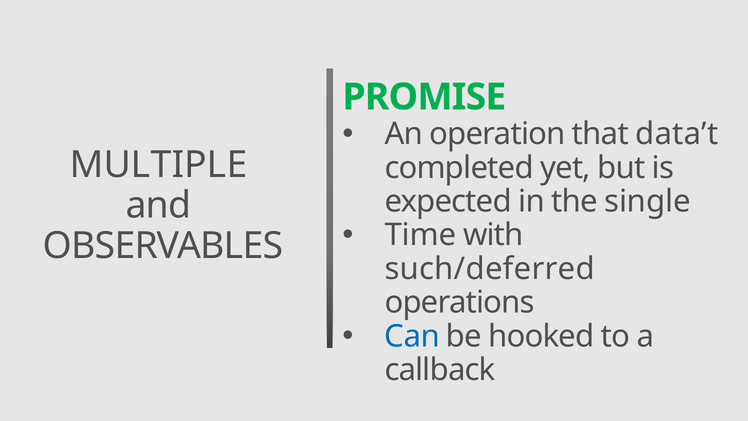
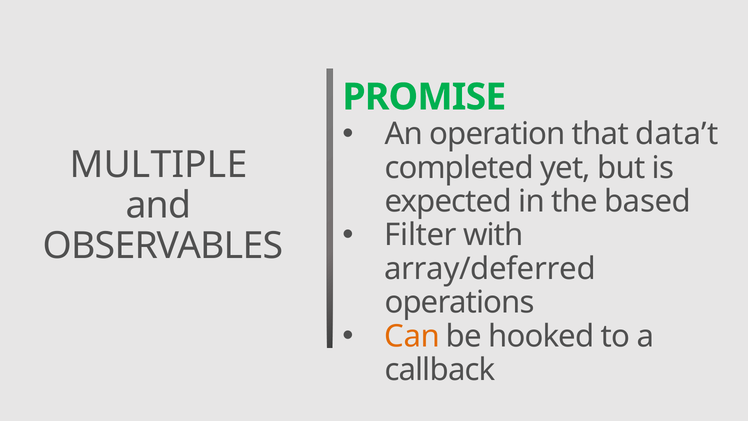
single: single -> based
Time: Time -> Filter
such/deferred: such/deferred -> array/deferred
Can colour: blue -> orange
